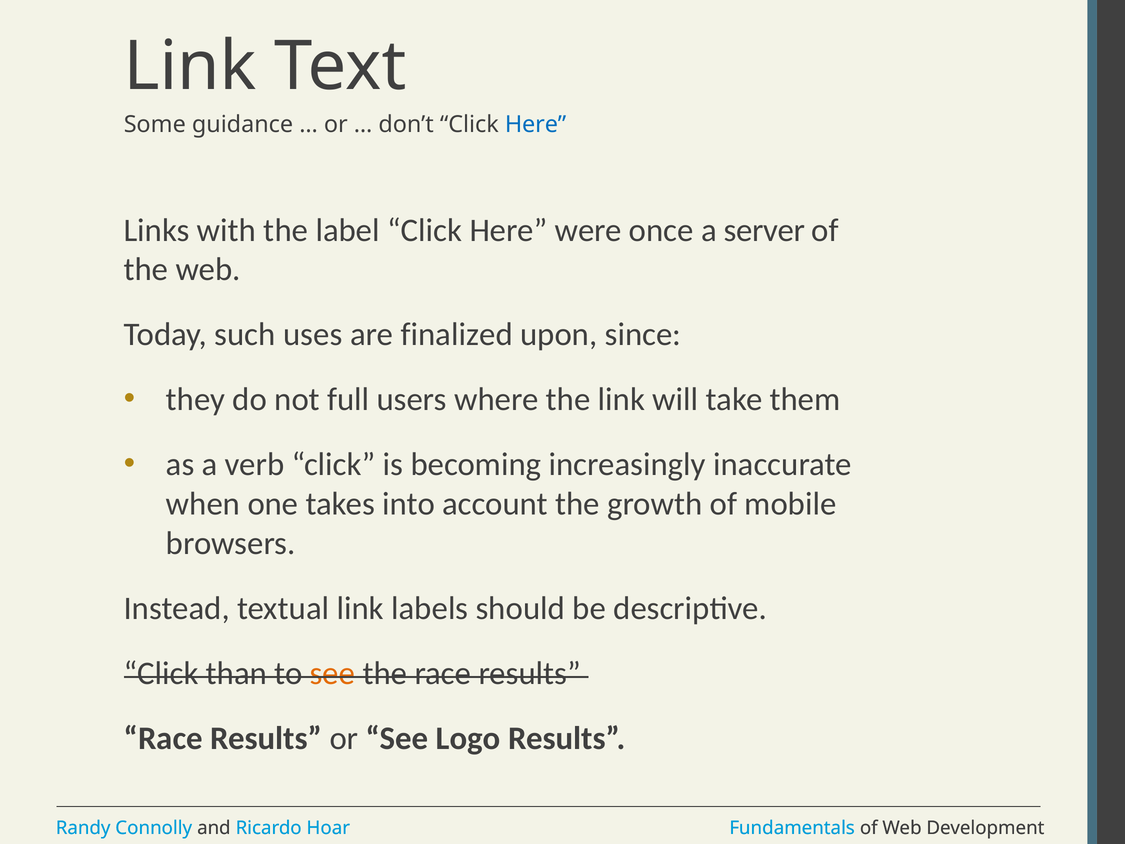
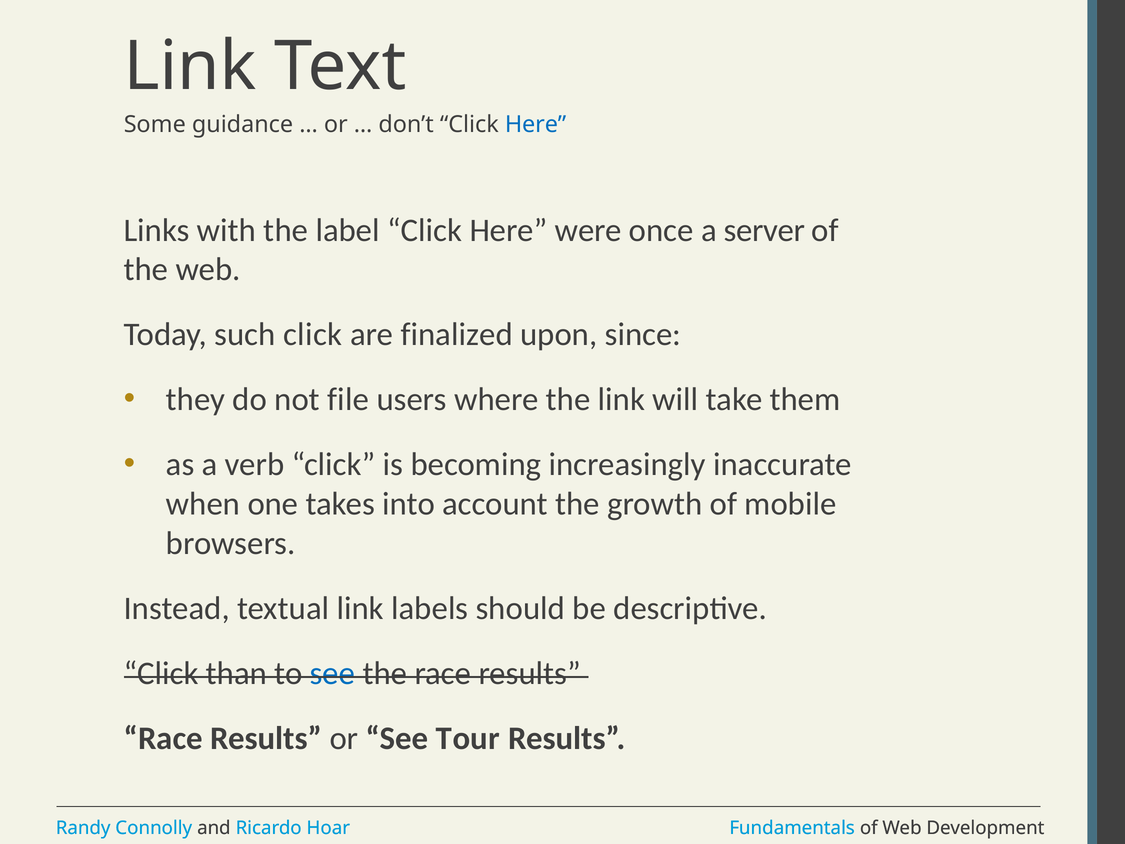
such uses: uses -> click
full: full -> file
see at (332, 673) colour: orange -> blue
Logo: Logo -> Tour
